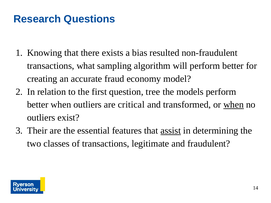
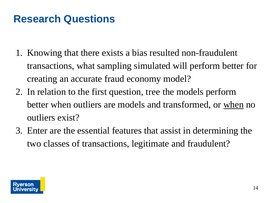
algorithm: algorithm -> simulated
are critical: critical -> models
Their: Their -> Enter
assist underline: present -> none
